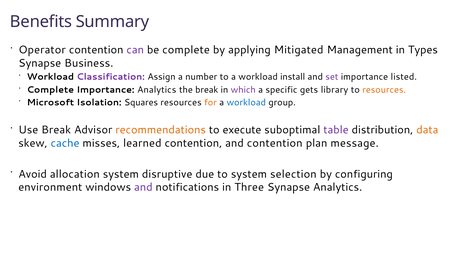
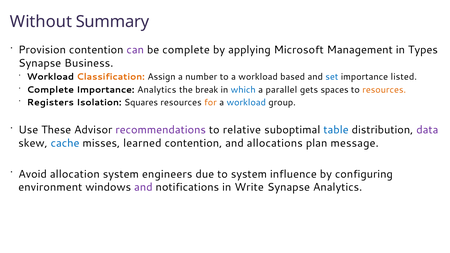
Benefits: Benefits -> Without
Operator: Operator -> Provision
Mitigated: Mitigated -> Microsoft
Classification colour: purple -> orange
install: install -> based
set colour: purple -> blue
which colour: purple -> blue
specific: specific -> parallel
library: library -> spaces
Microsoft: Microsoft -> Registers
Use Break: Break -> These
recommendations colour: orange -> purple
execute: execute -> relative
table colour: purple -> blue
data colour: orange -> purple
and contention: contention -> allocations
disruptive: disruptive -> engineers
selection: selection -> influence
Three: Three -> Write
